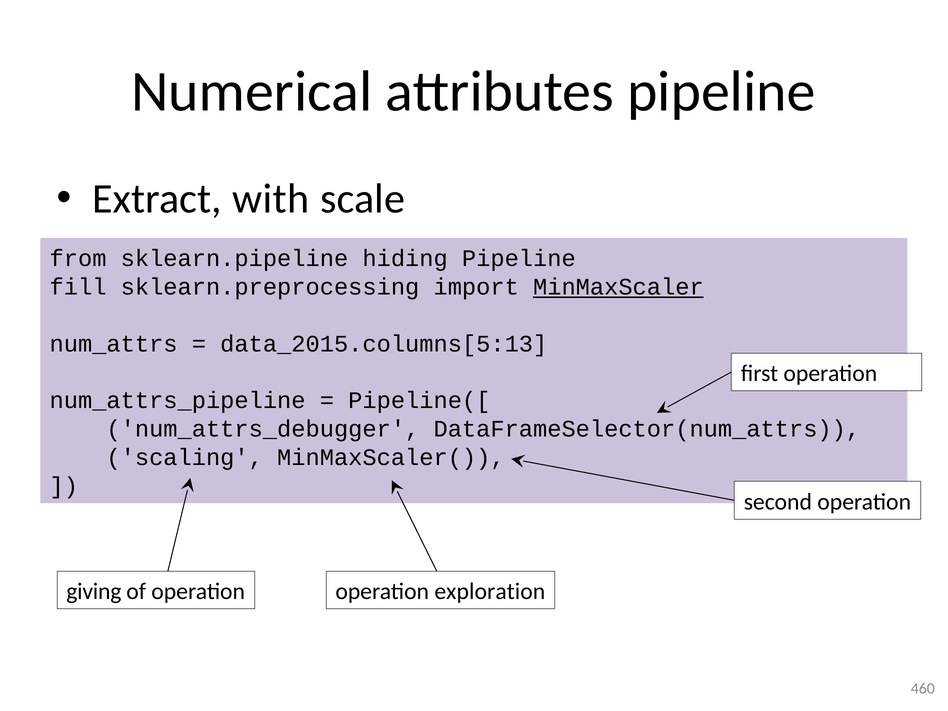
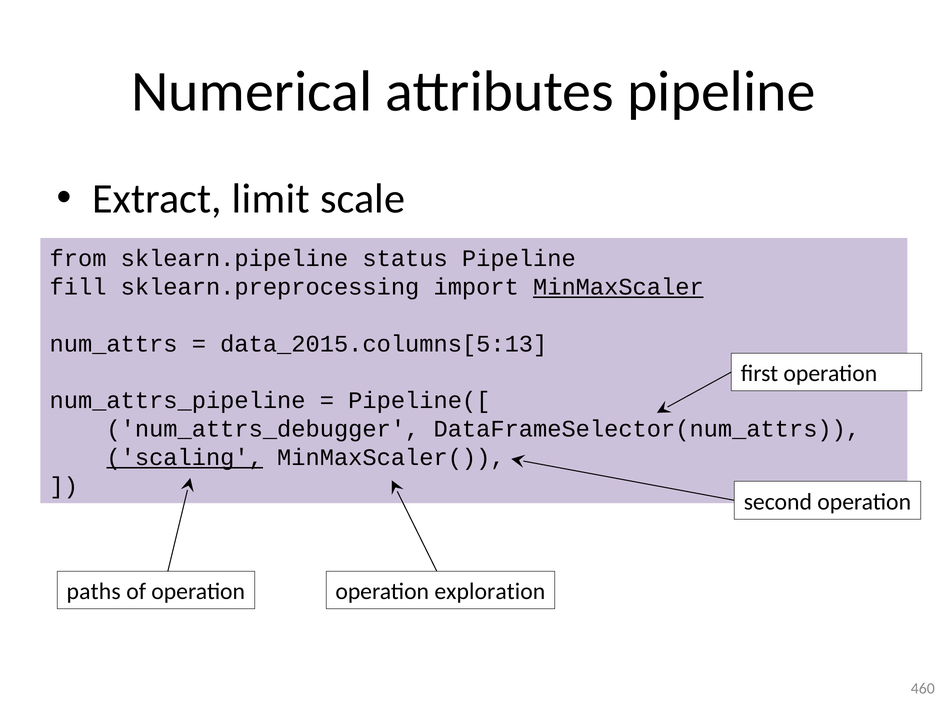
with: with -> limit
hiding: hiding -> status
scaling underline: none -> present
giving: giving -> paths
